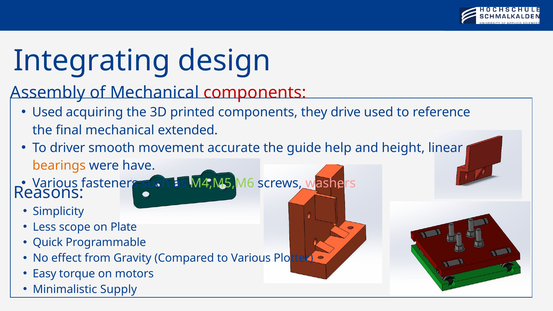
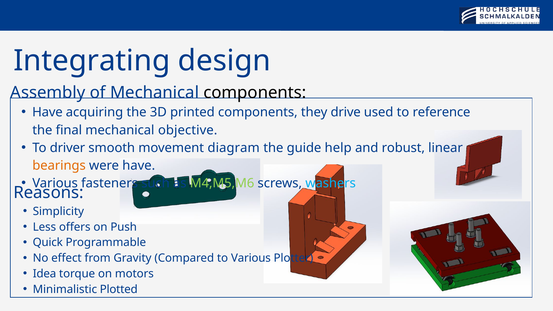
components at (255, 93) colour: red -> black
Used at (47, 112): Used -> Have
extended: extended -> objective
accurate: accurate -> diagram
height: height -> robust
washers colour: pink -> light blue
scope: scope -> offers
Plate: Plate -> Push
Easy: Easy -> Idea
Supply: Supply -> Plotted
